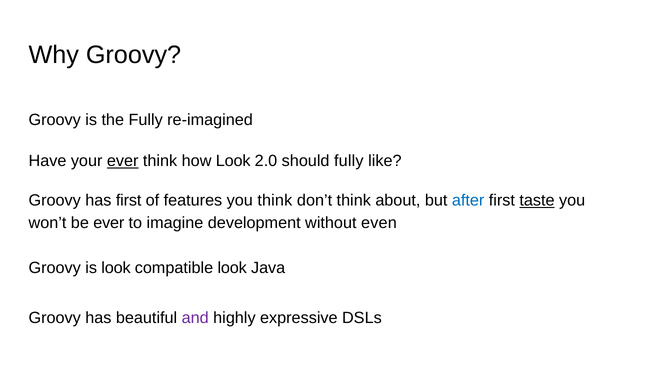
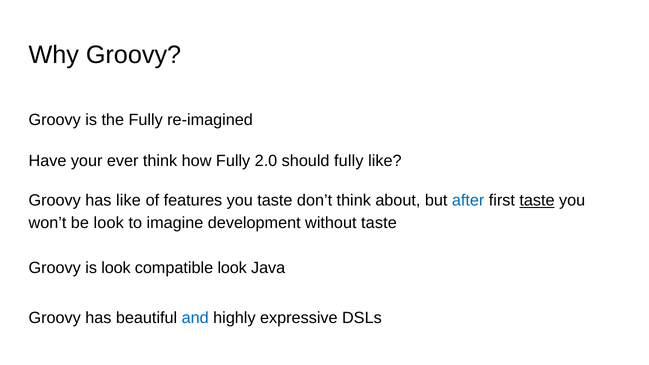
ever at (123, 161) underline: present -> none
how Look: Look -> Fully
has first: first -> like
you think: think -> taste
be ever: ever -> look
without even: even -> taste
and colour: purple -> blue
